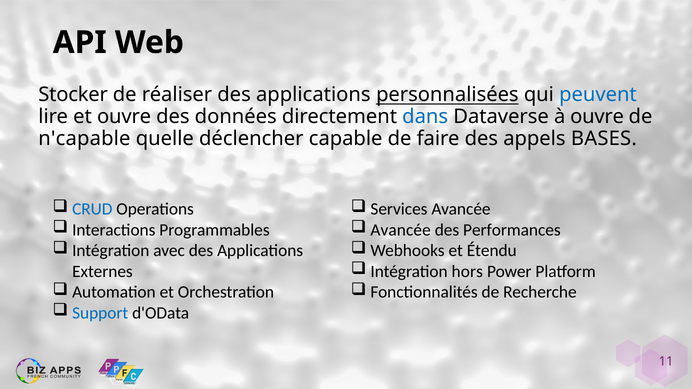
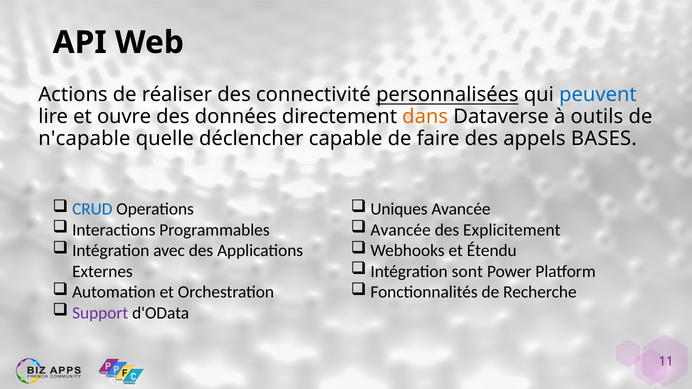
Stocker: Stocker -> Actions
réaliser des applications: applications -> connectivité
dans colour: blue -> orange
à ouvre: ouvre -> outils
Services: Services -> Uniques
Performances: Performances -> Explicitement
hors: hors -> sont
Support colour: blue -> purple
